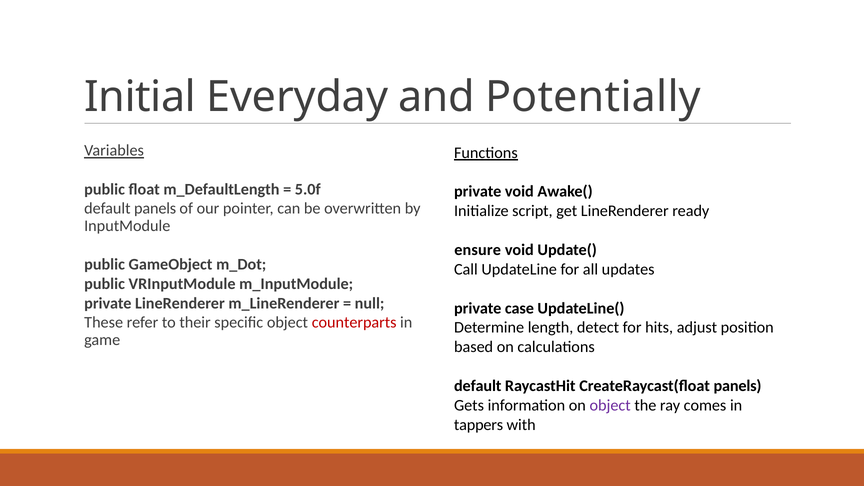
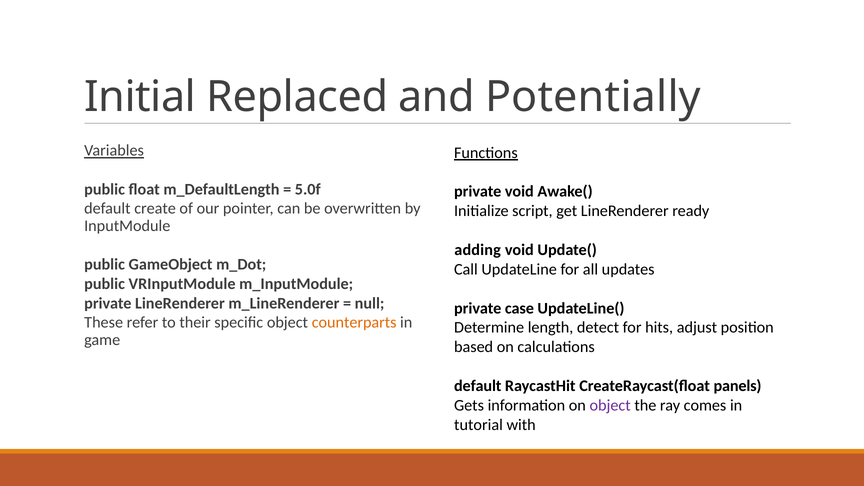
Everyday: Everyday -> Replaced
default panels: panels -> create
ensure: ensure -> adding
counterparts colour: red -> orange
tappers: tappers -> tutorial
